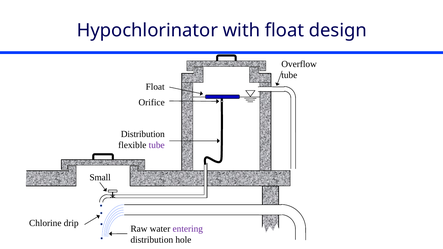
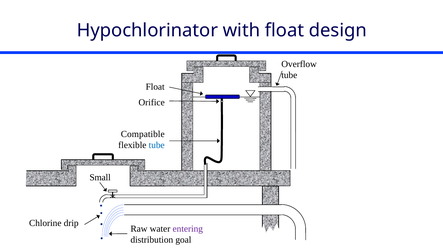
Distribution at (143, 134): Distribution -> Compatible
tube at (157, 145) colour: purple -> blue
hole: hole -> goal
